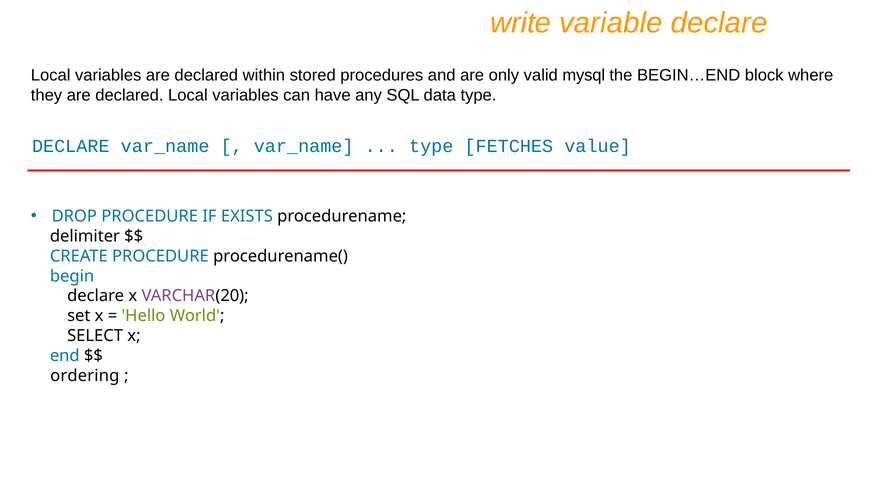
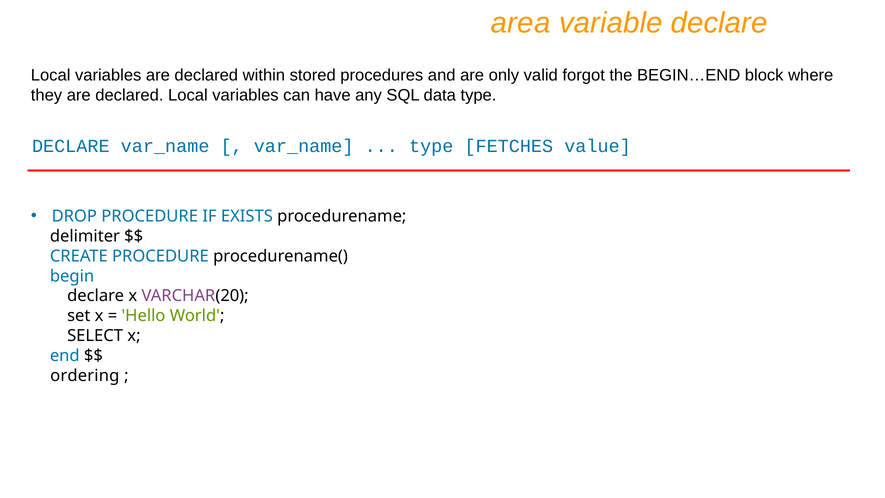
write: write -> area
mysql: mysql -> forgot
